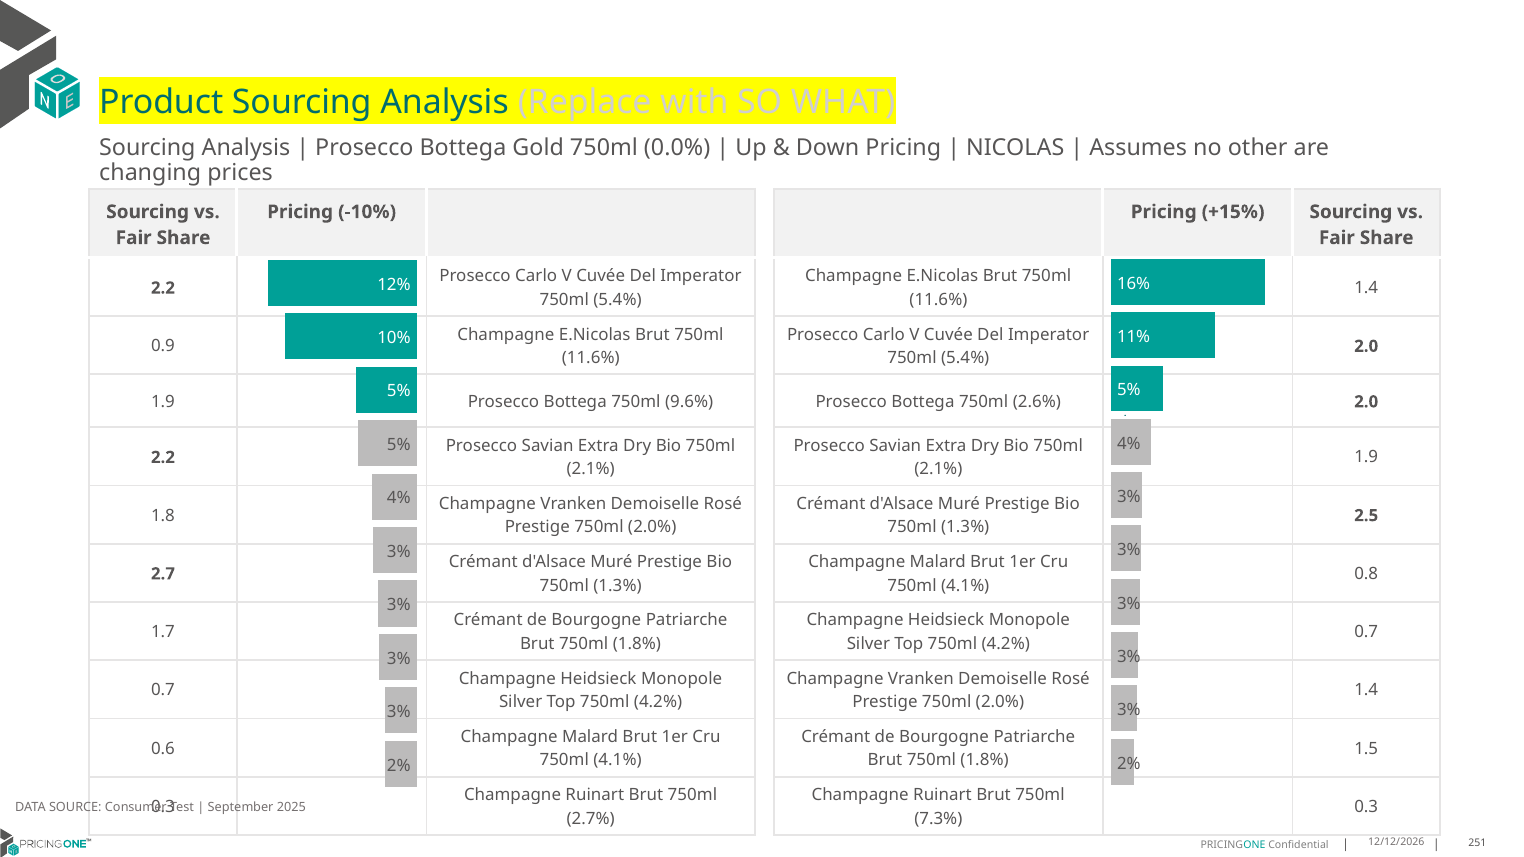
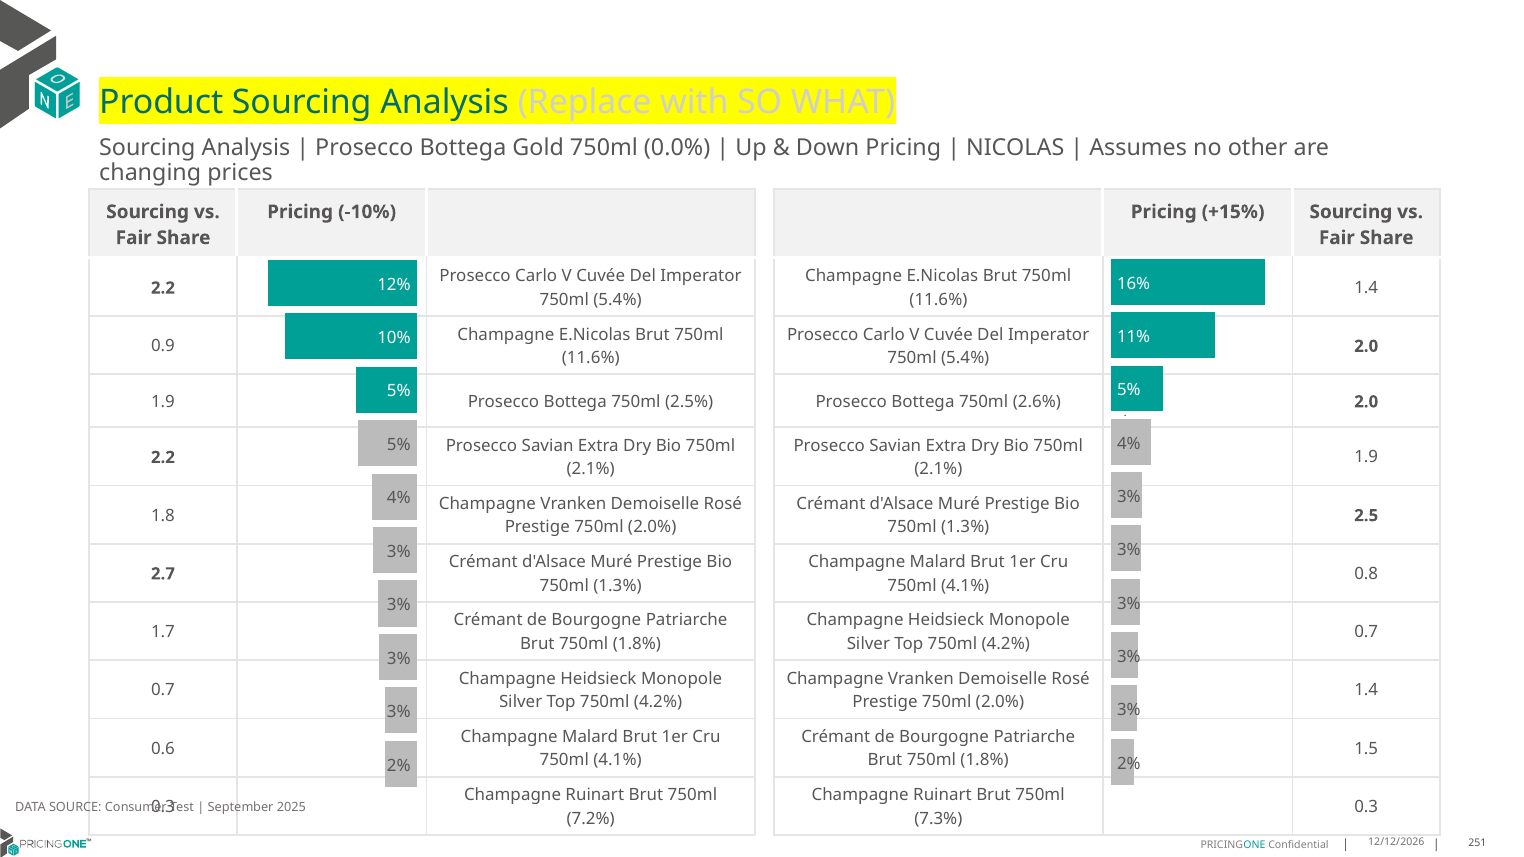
9.6%: 9.6% -> 2.5%
2.7%: 2.7% -> 7.2%
